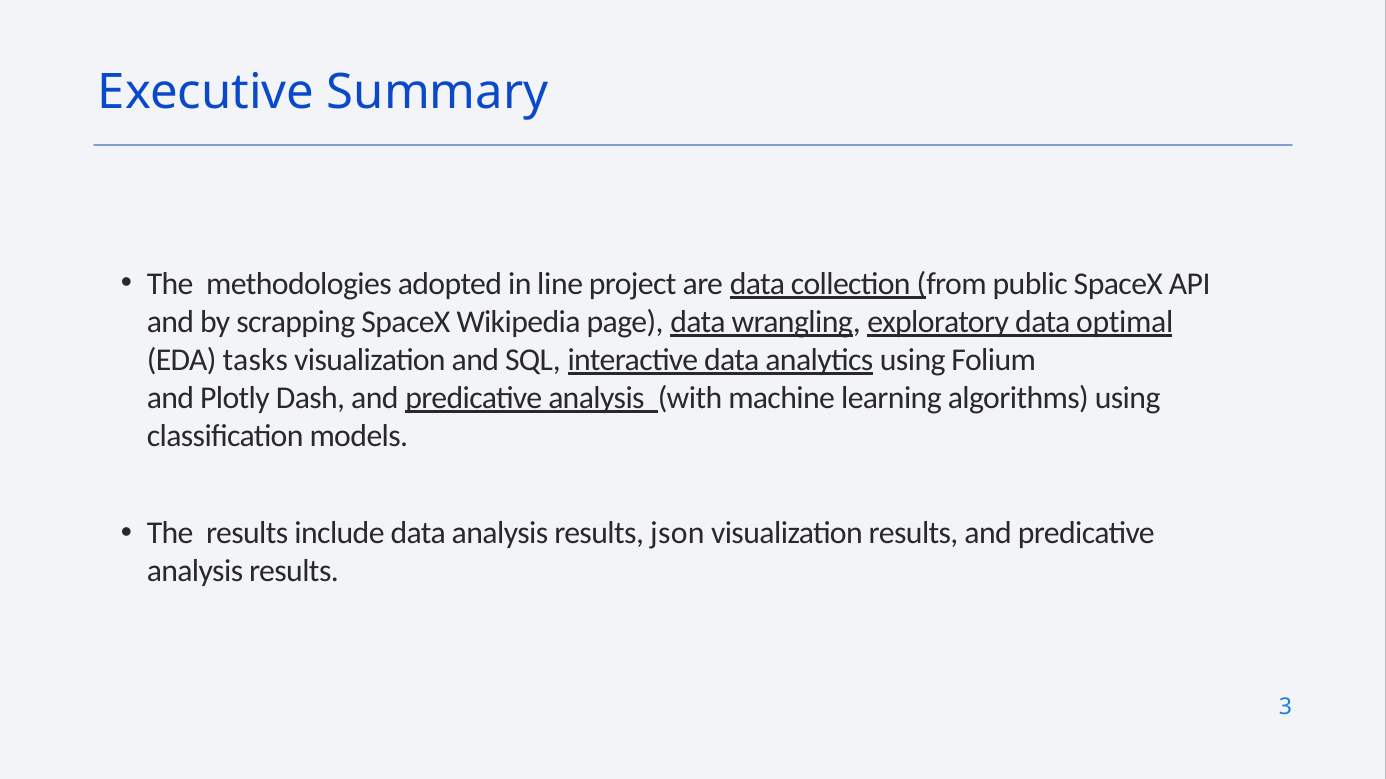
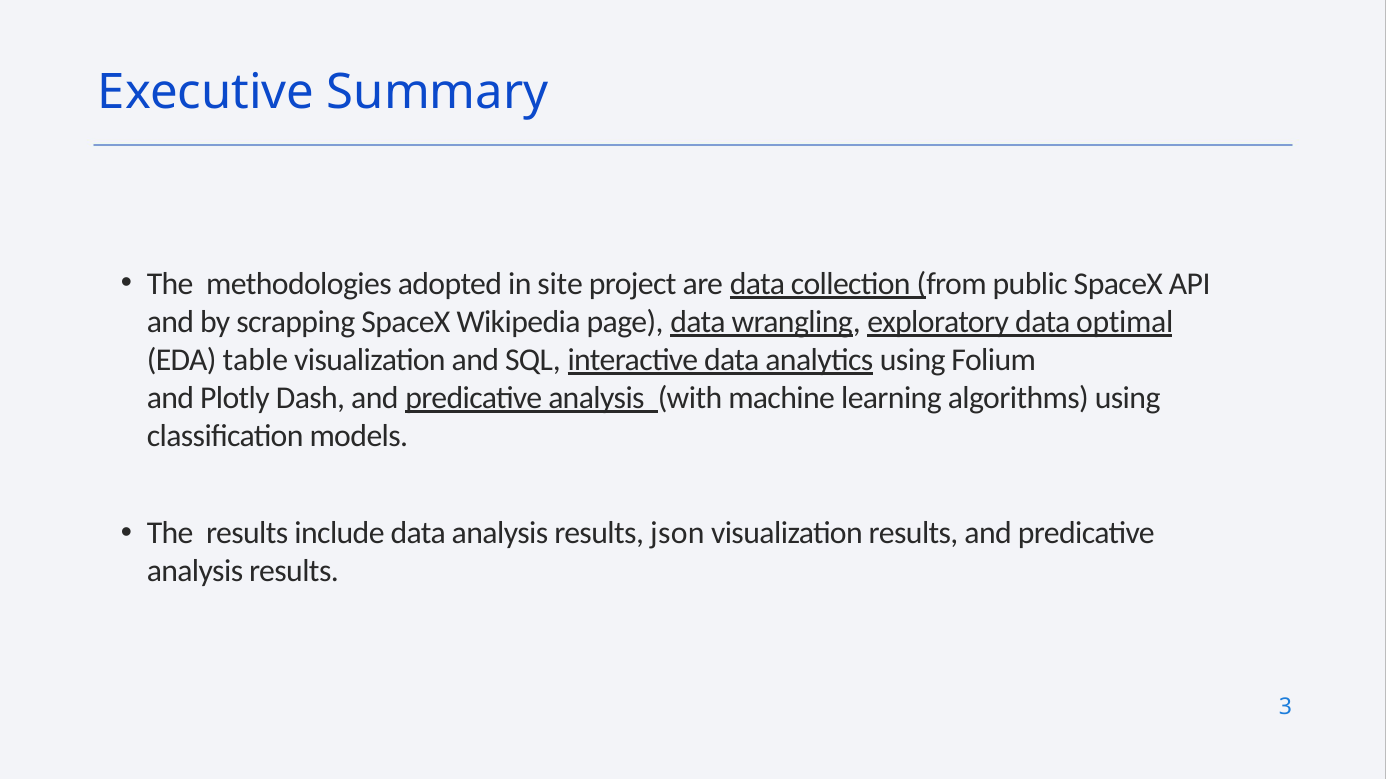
line: line -> site
tasks: tasks -> table
